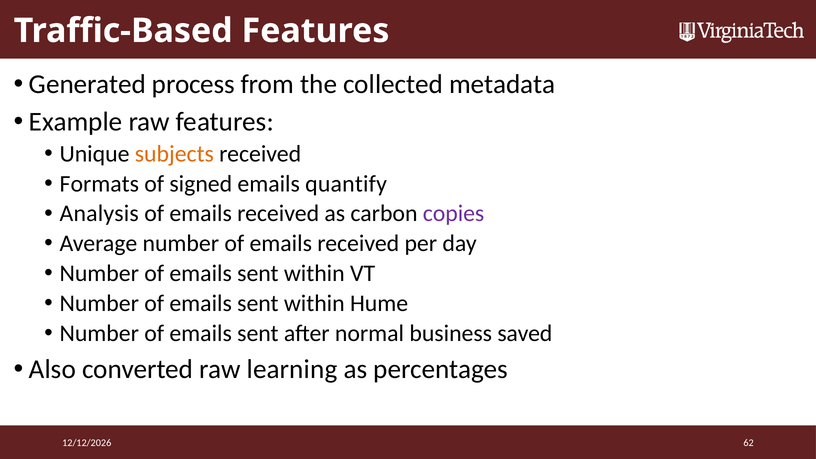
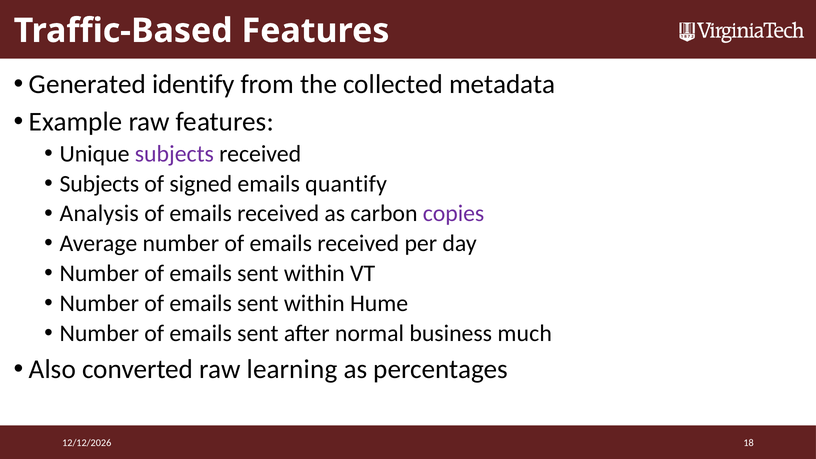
process: process -> identify
subjects at (174, 154) colour: orange -> purple
Formats at (99, 184): Formats -> Subjects
saved: saved -> much
62: 62 -> 18
